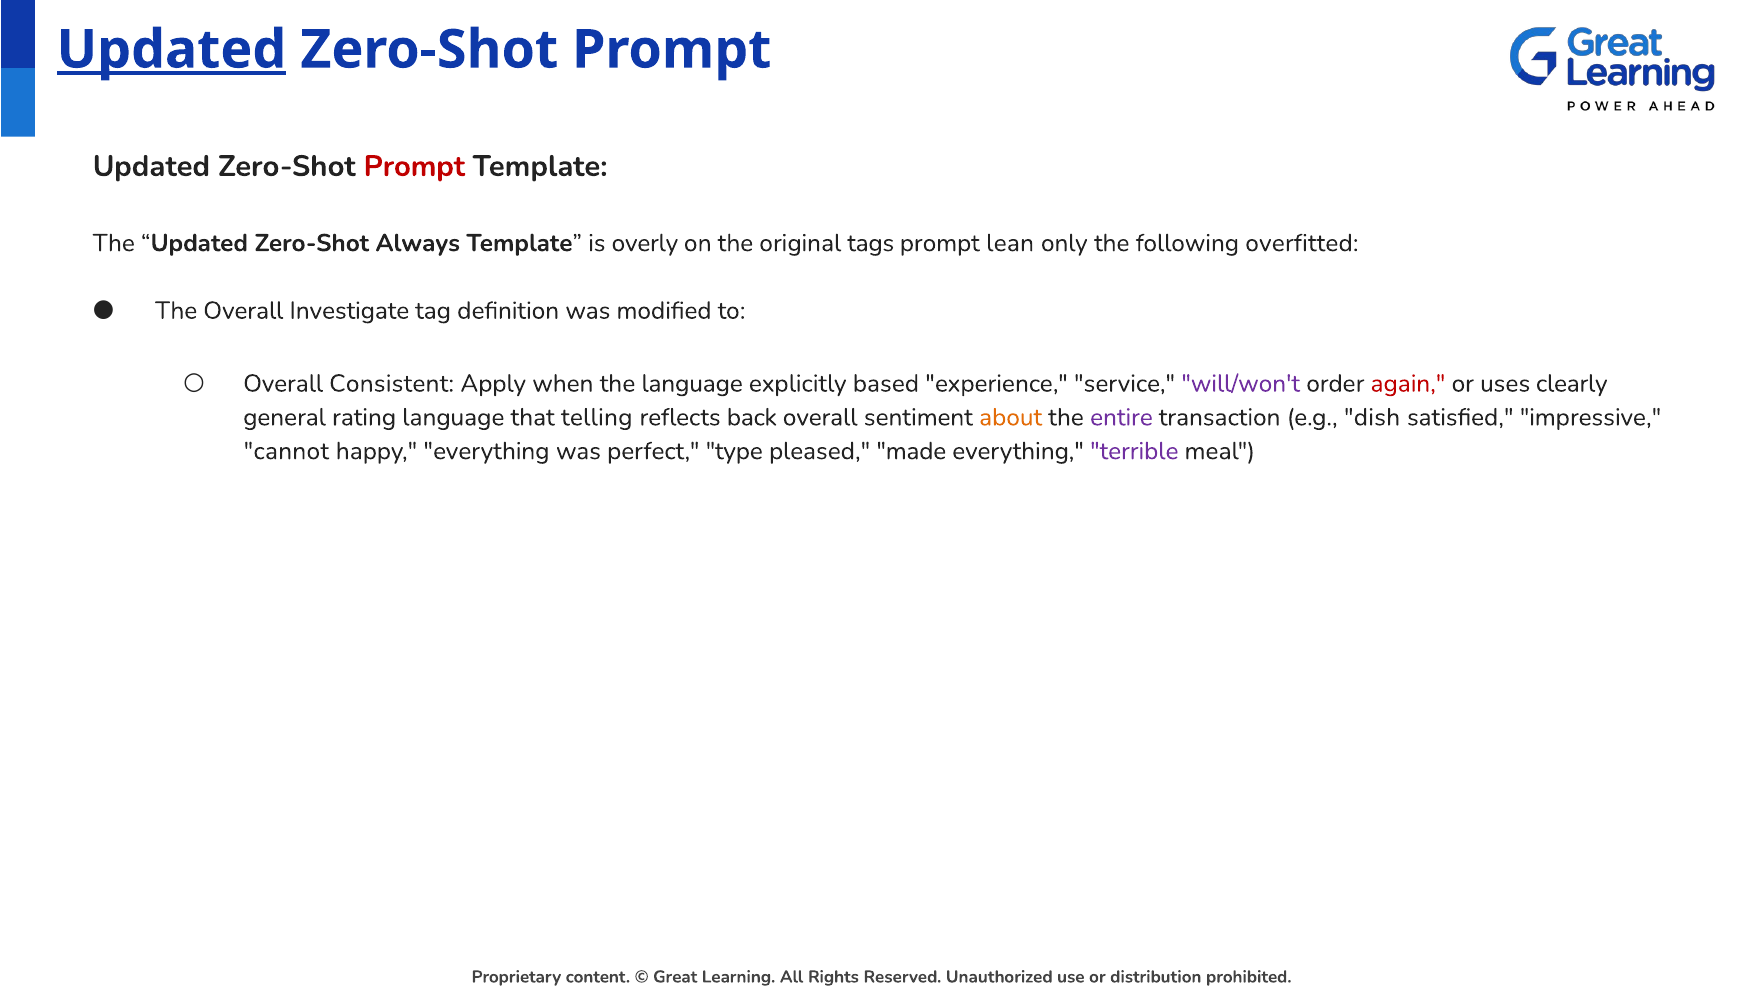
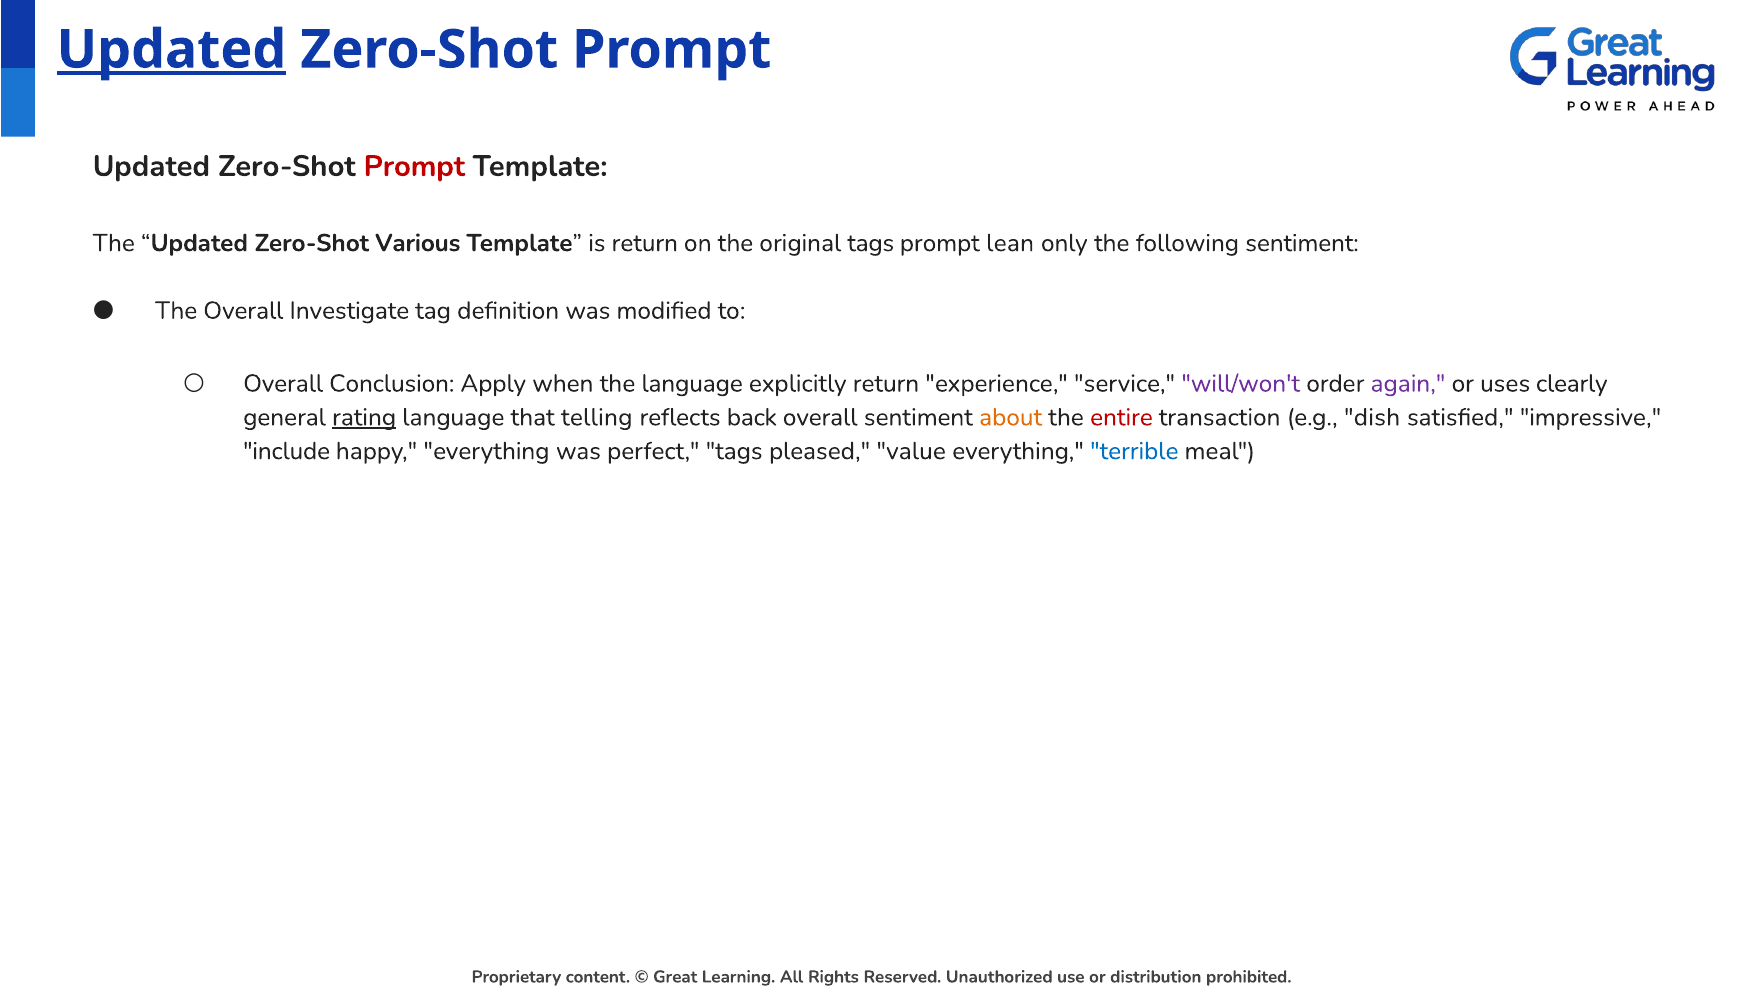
Always: Always -> Various
is overly: overly -> return
following overfitted: overfitted -> sentiment
Consistent: Consistent -> Conclusion
explicitly based: based -> return
again colour: red -> purple
rating underline: none -> present
entire colour: purple -> red
cannot: cannot -> include
perfect type: type -> tags
made: made -> value
terrible colour: purple -> blue
